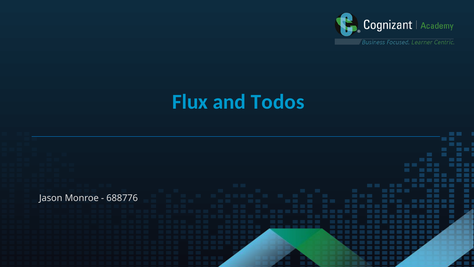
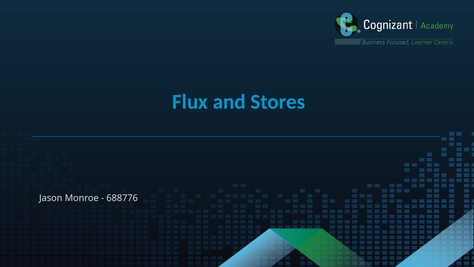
Todos: Todos -> Stores
